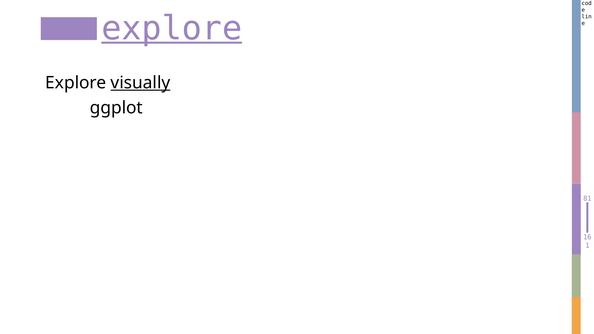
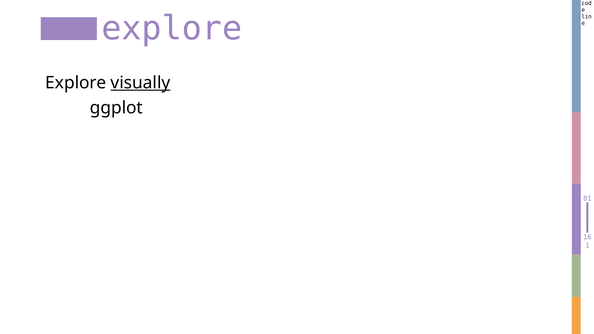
explore at (172, 28) underline: present -> none
